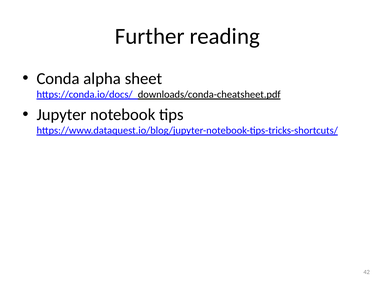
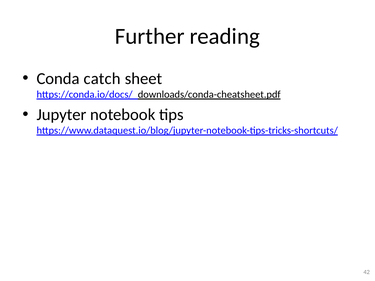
alpha: alpha -> catch
